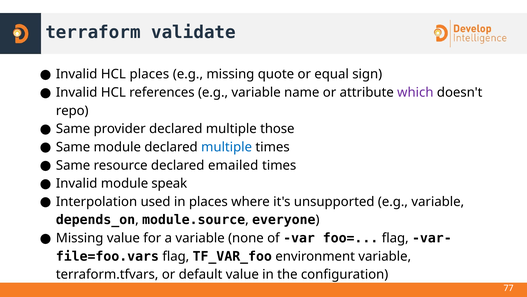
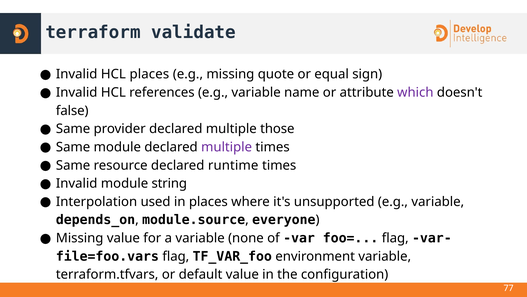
repo: repo -> false
multiple at (227, 147) colour: blue -> purple
emailed: emailed -> runtime
speak: speak -> string
